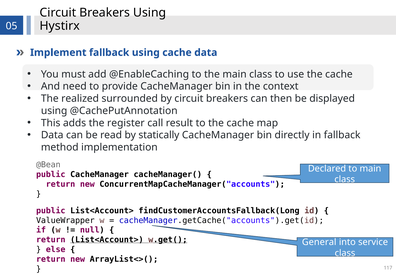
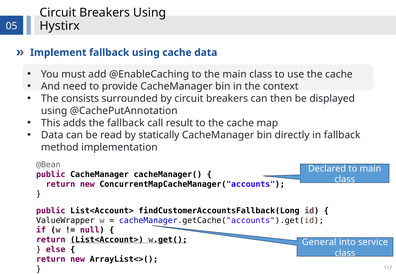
realized: realized -> consists
the register: register -> fallback
